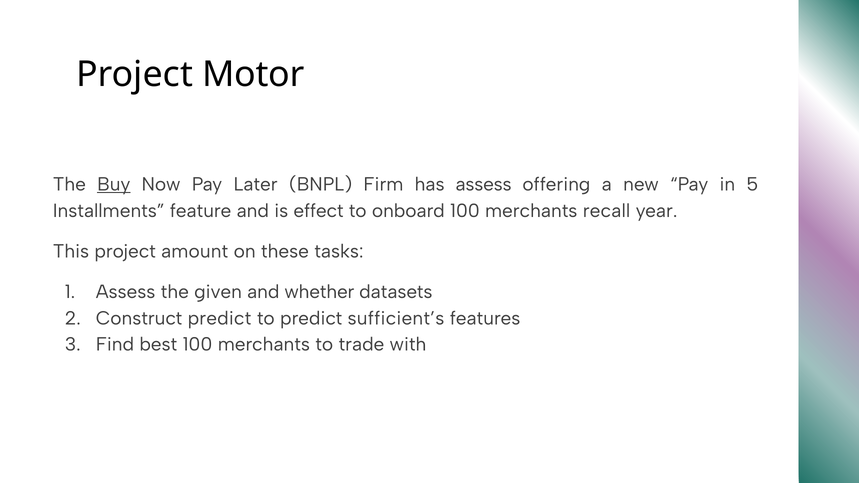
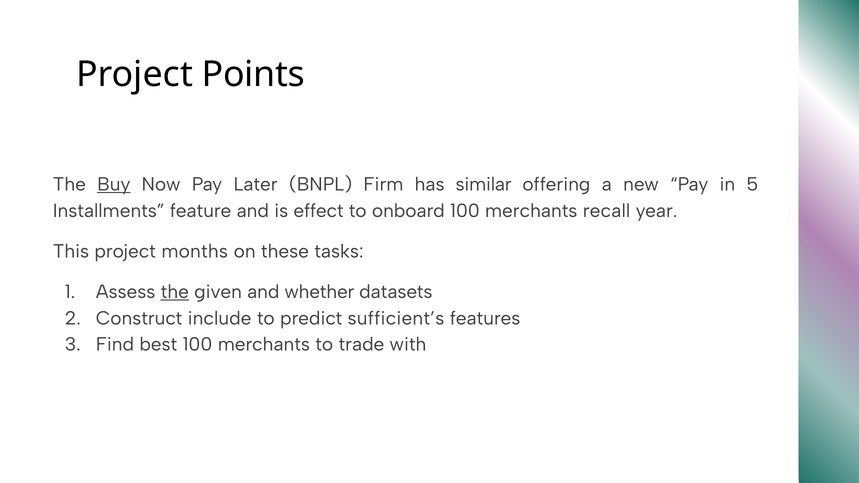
Motor: Motor -> Points
has assess: assess -> similar
amount: amount -> months
the at (175, 292) underline: none -> present
Construct predict: predict -> include
